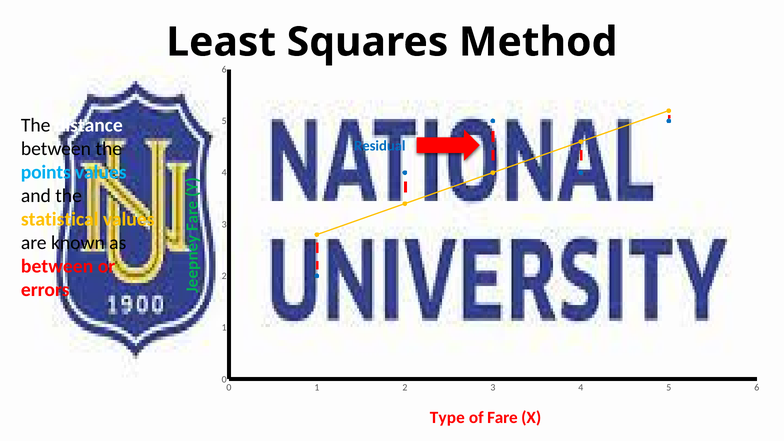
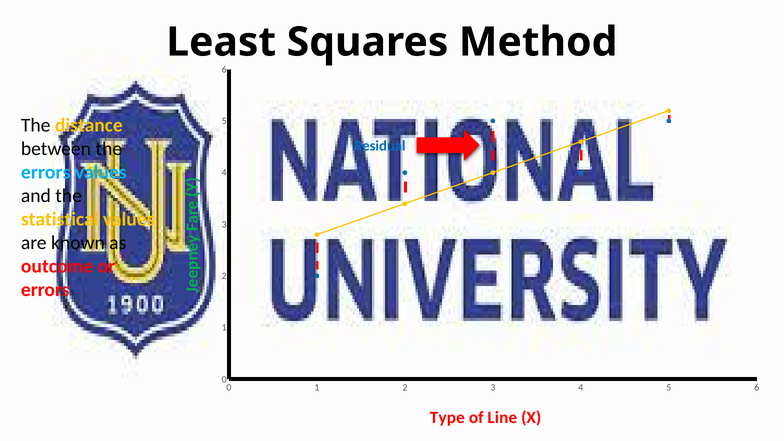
distance colour: white -> yellow
points at (46, 172): points -> errors
between at (57, 266): between -> outcome
Fare: Fare -> Line
